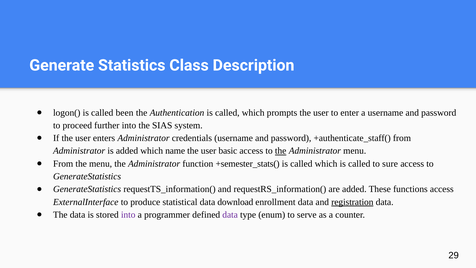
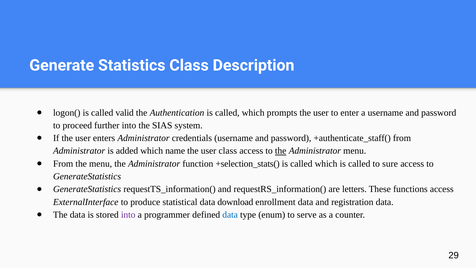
been: been -> valid
user basic: basic -> class
+semester_stats(: +semester_stats( -> +selection_stats(
are added: added -> letters
registration underline: present -> none
data at (230, 215) colour: purple -> blue
